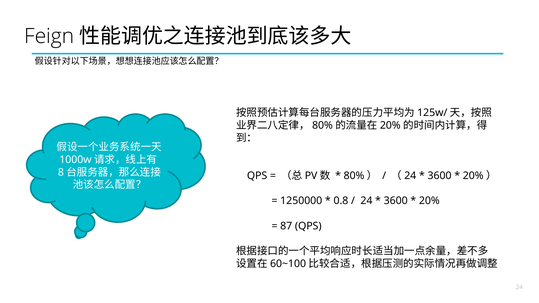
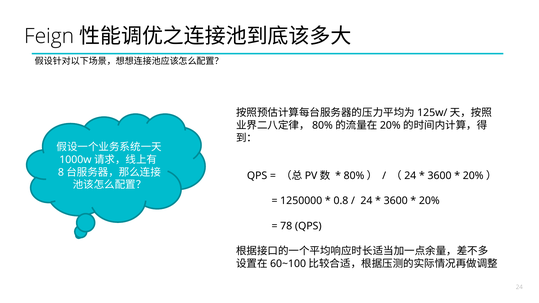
87: 87 -> 78
